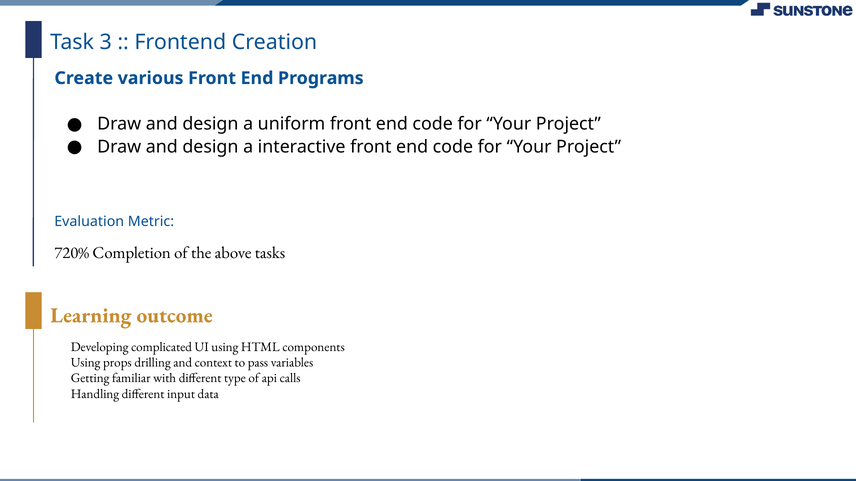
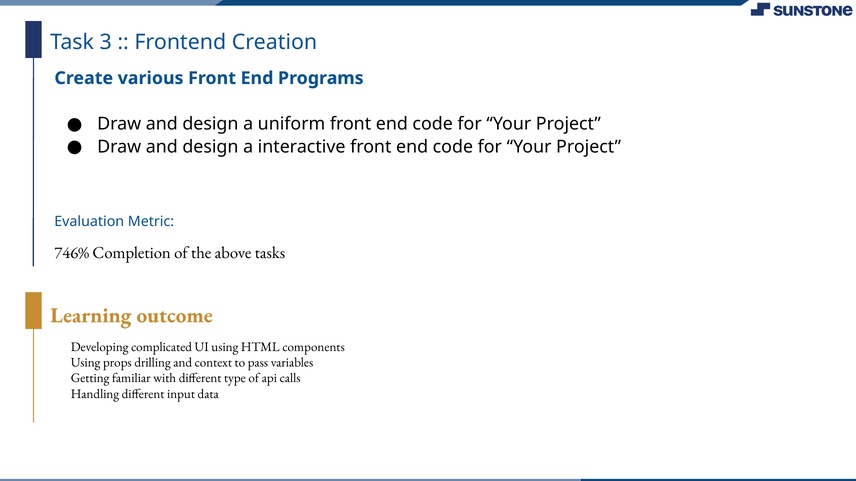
720%: 720% -> 746%
